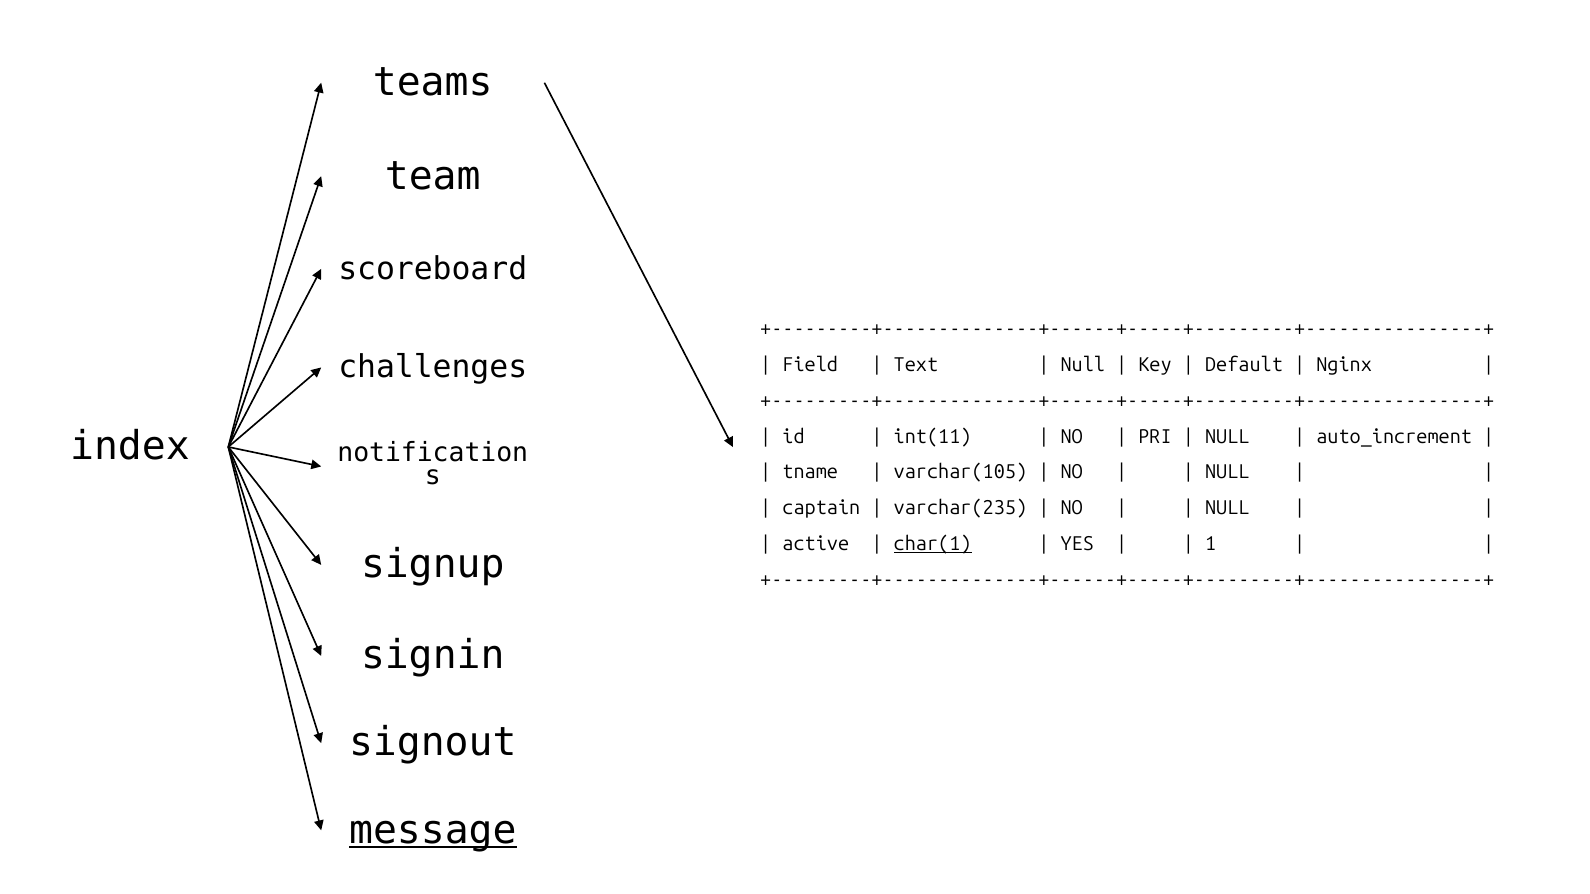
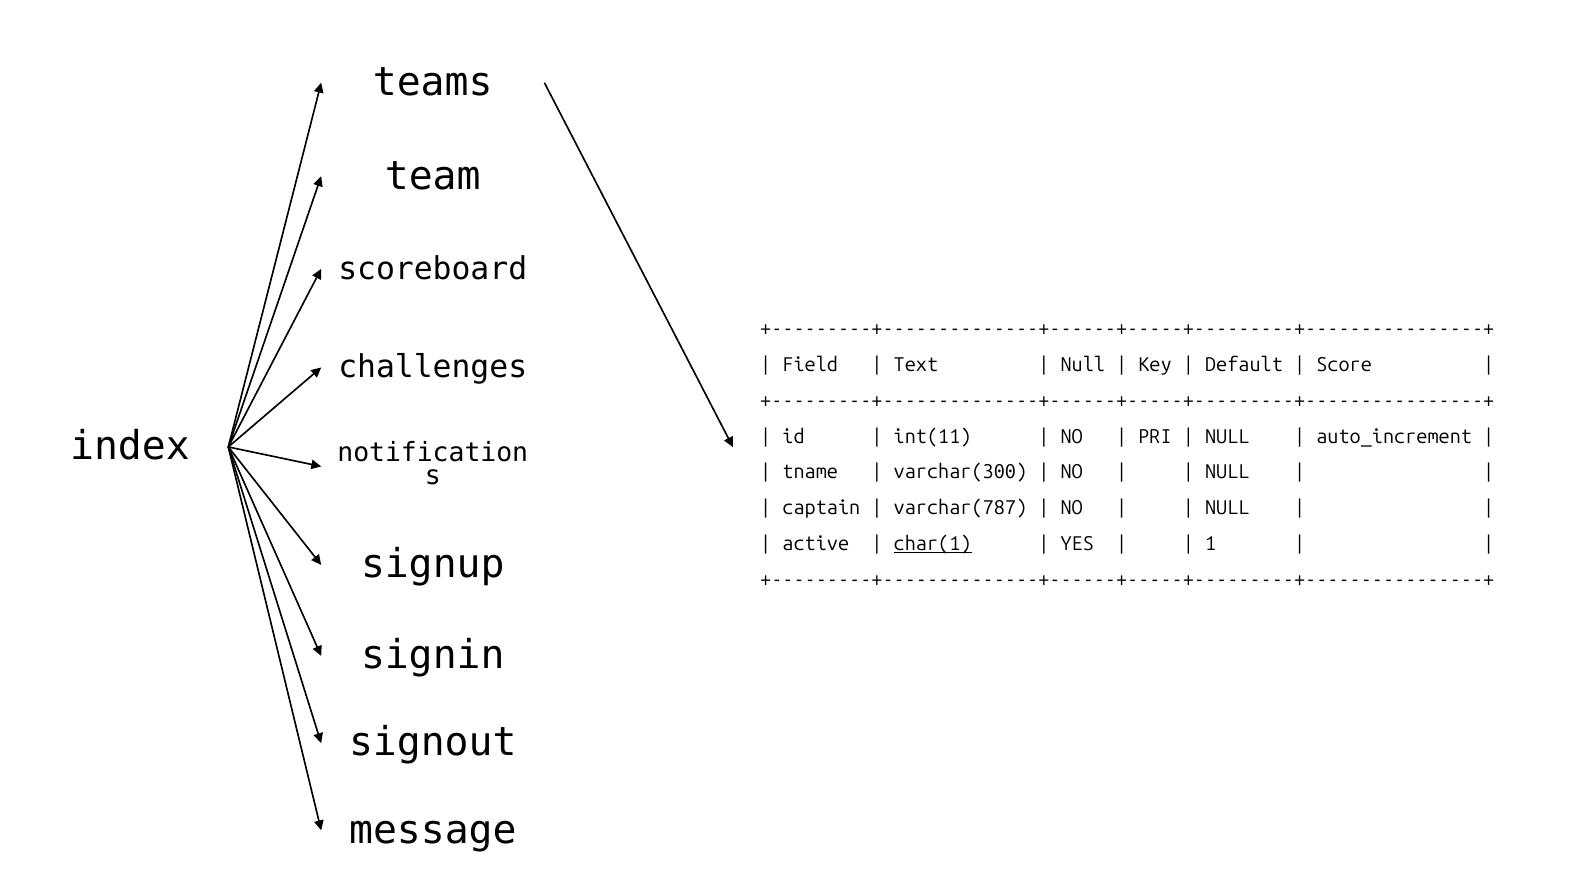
Nginx: Nginx -> Score
varchar(105: varchar(105 -> varchar(300
varchar(235: varchar(235 -> varchar(787
message underline: present -> none
